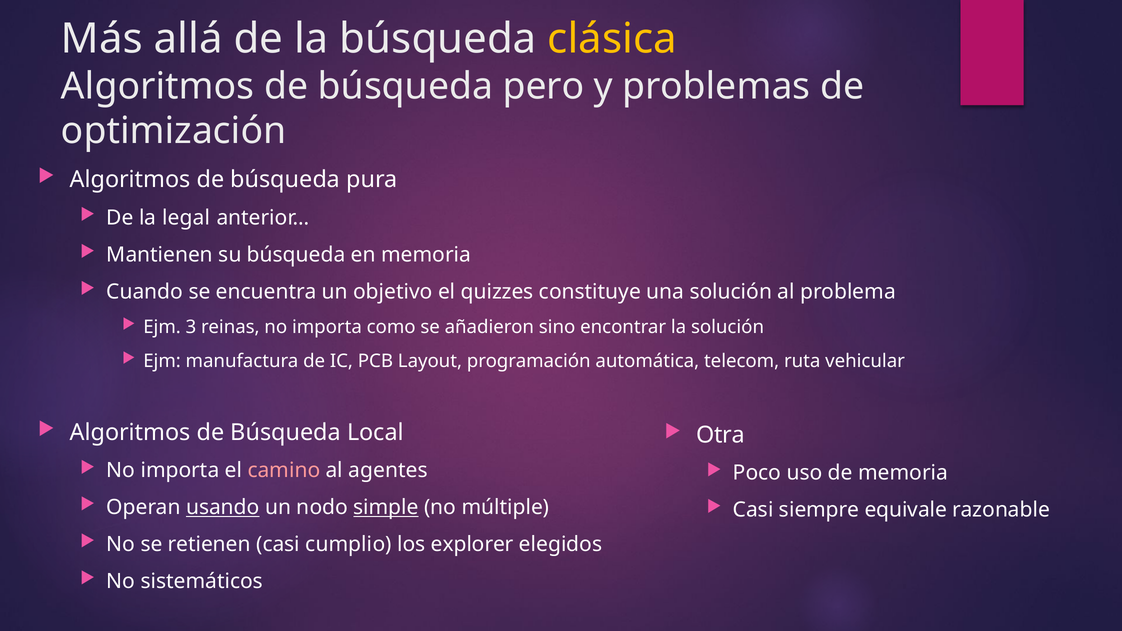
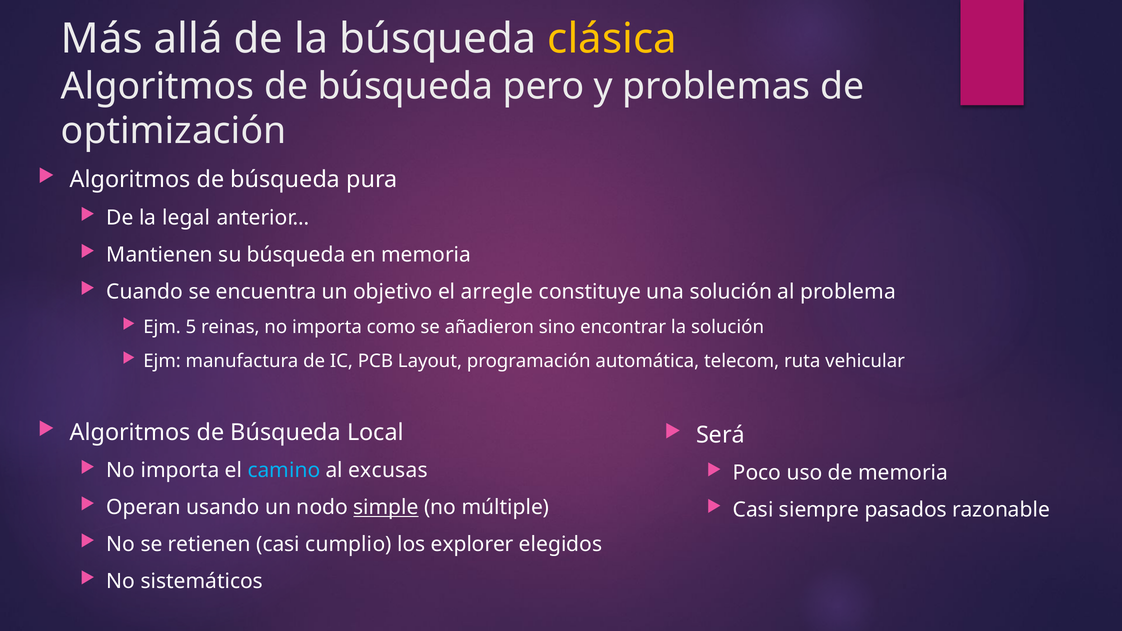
quizzes: quizzes -> arregle
3: 3 -> 5
Otra: Otra -> Será
camino colour: pink -> light blue
agentes: agentes -> excusas
usando underline: present -> none
equivale: equivale -> pasados
